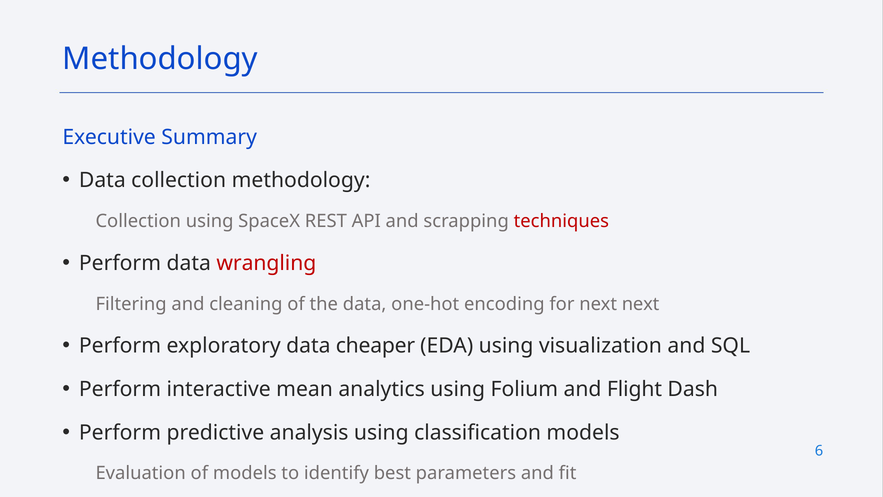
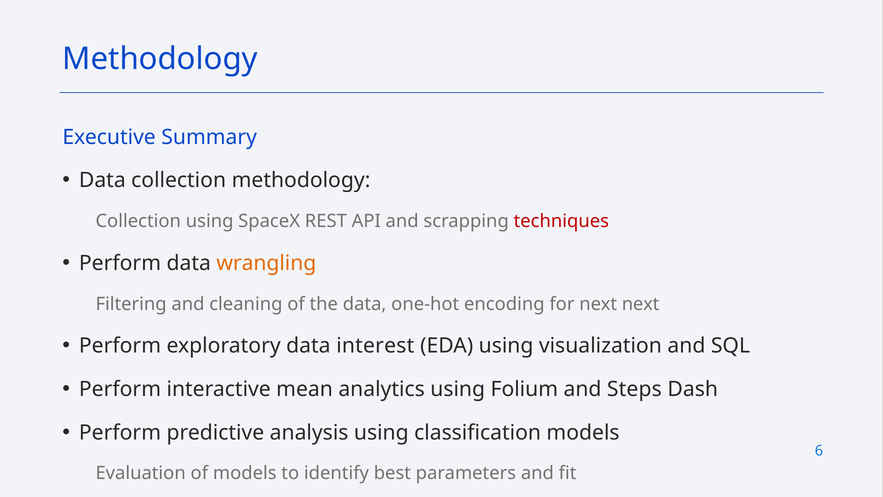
wrangling colour: red -> orange
cheaper: cheaper -> interest
Flight: Flight -> Steps
